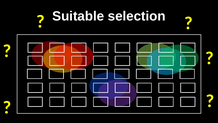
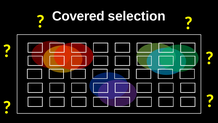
Suitable: Suitable -> Covered
